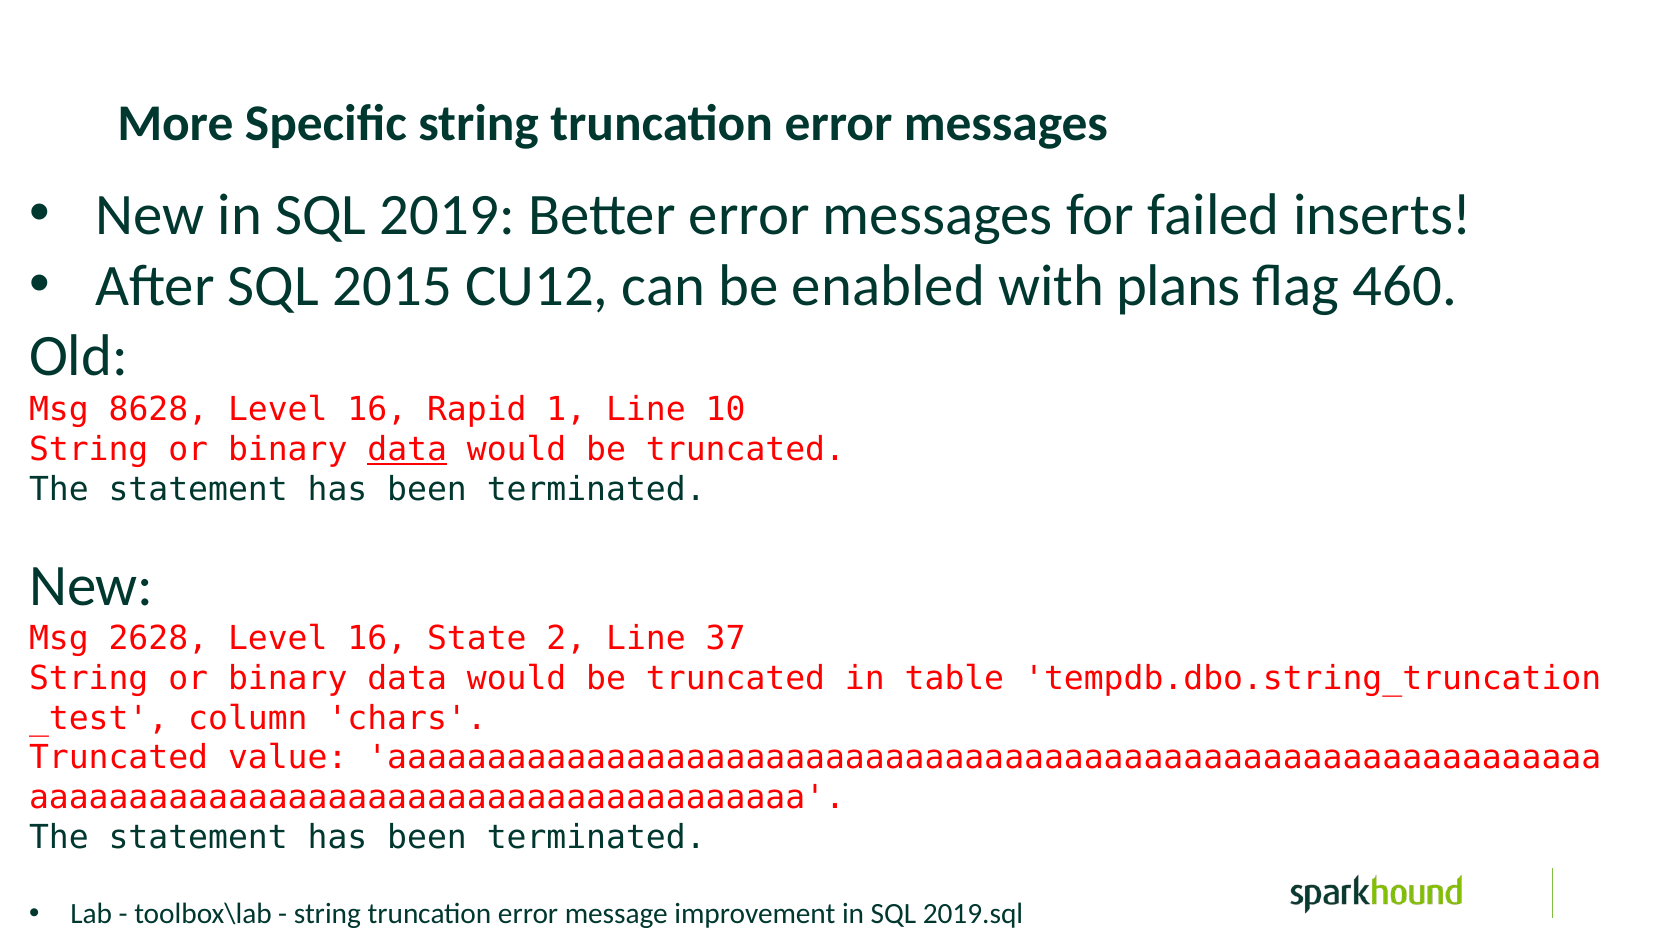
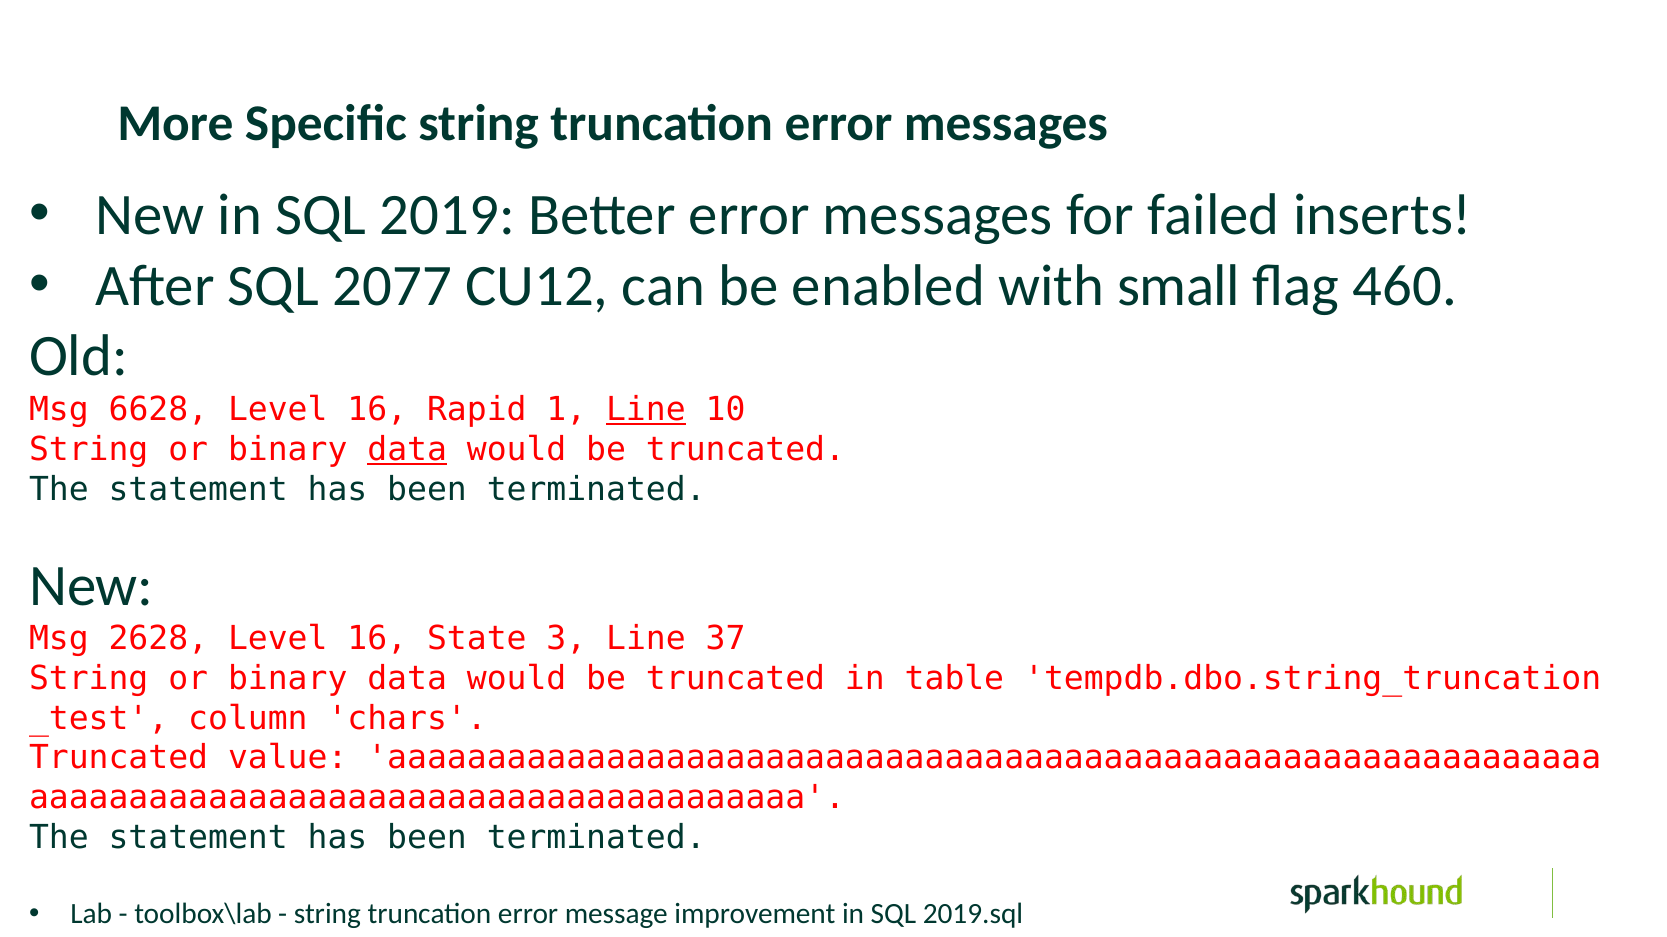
2015: 2015 -> 2077
plans: plans -> small
8628: 8628 -> 6628
Line at (646, 410) underline: none -> present
2: 2 -> 3
